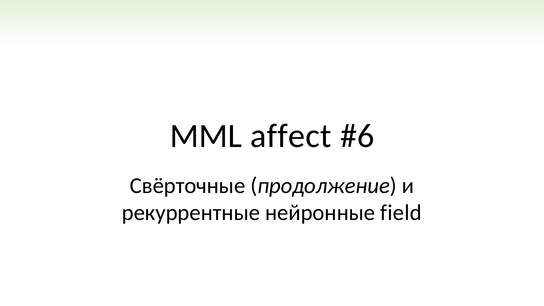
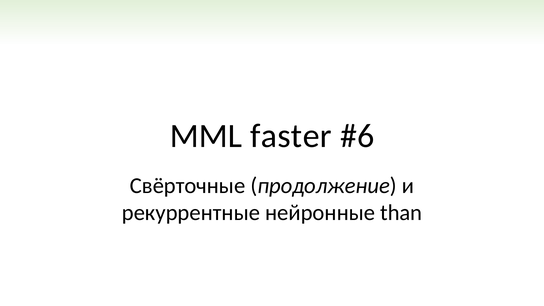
affect: affect -> faster
field: field -> than
